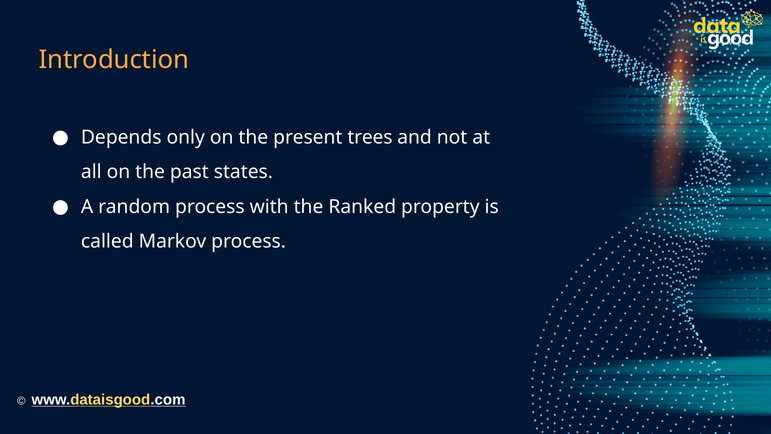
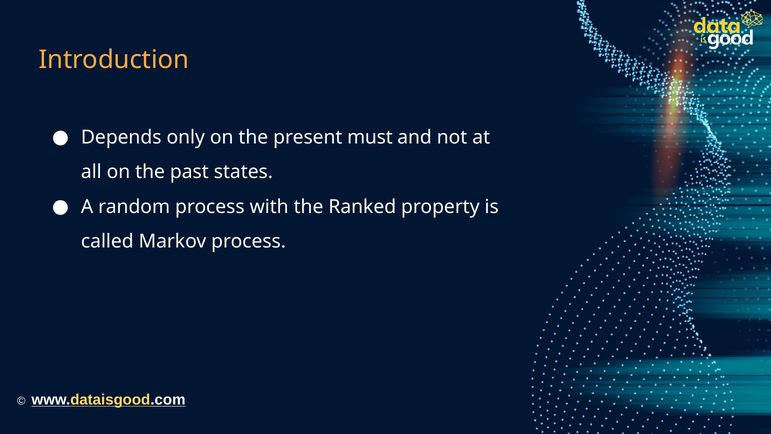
trees: trees -> must
